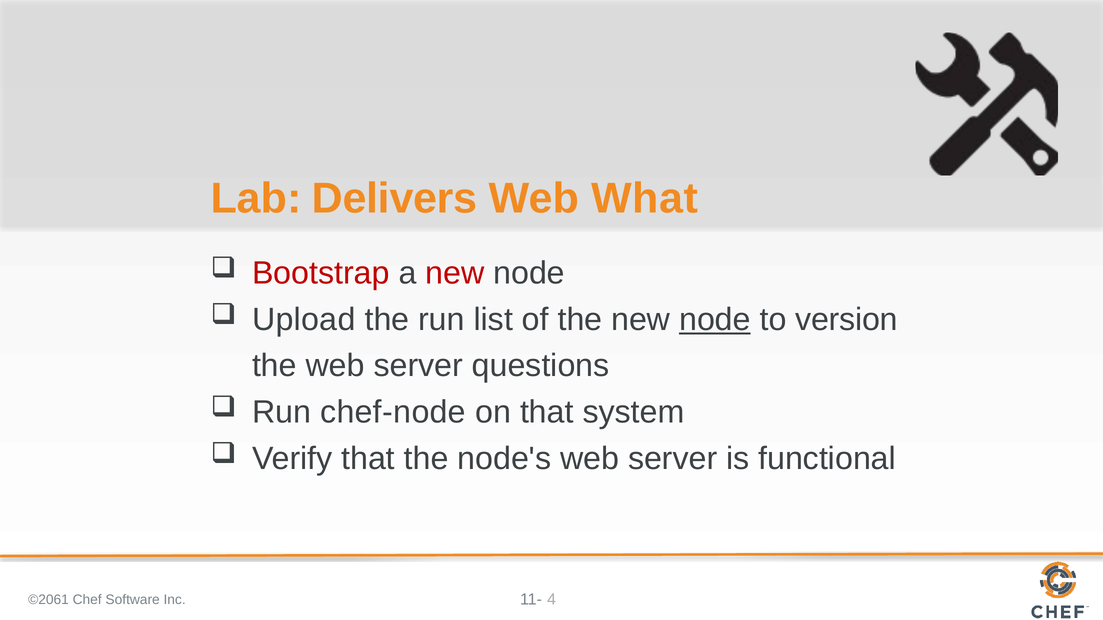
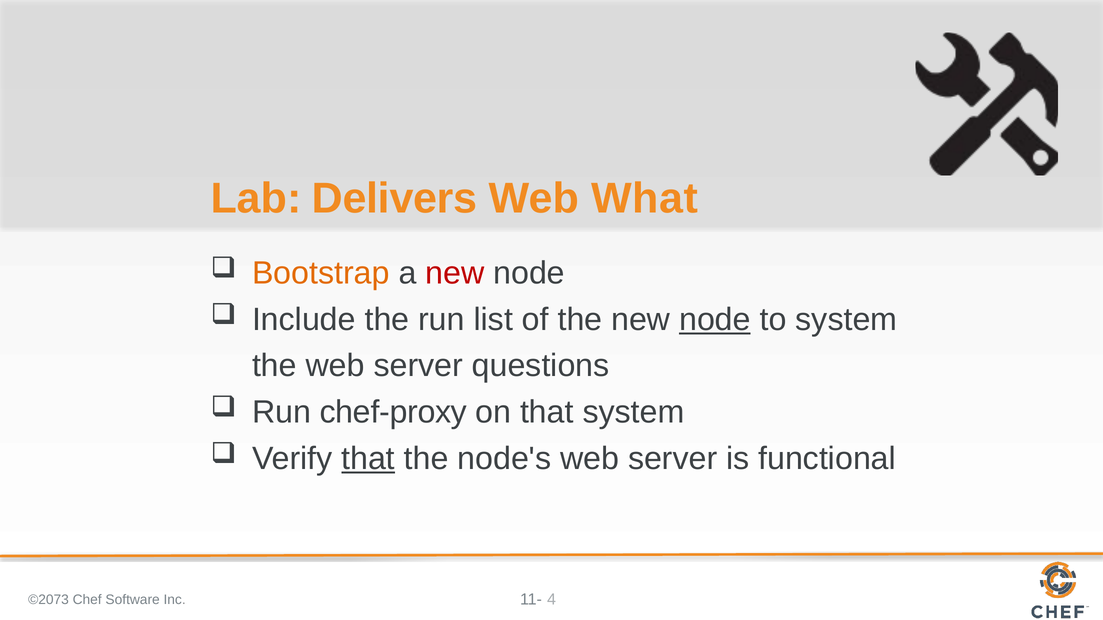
Bootstrap colour: red -> orange
Upload: Upload -> Include
to version: version -> system
chef-node: chef-node -> chef-proxy
that at (368, 459) underline: none -> present
©2061: ©2061 -> ©2073
